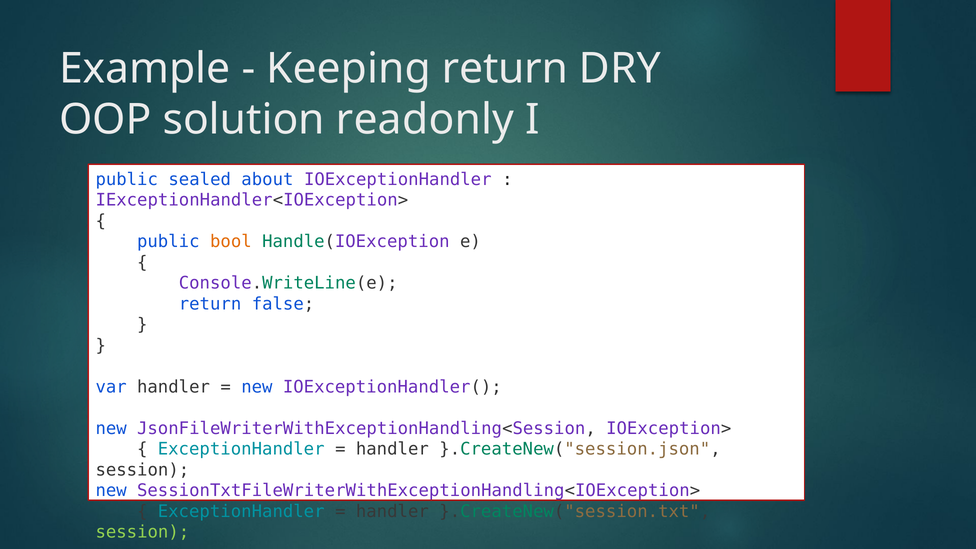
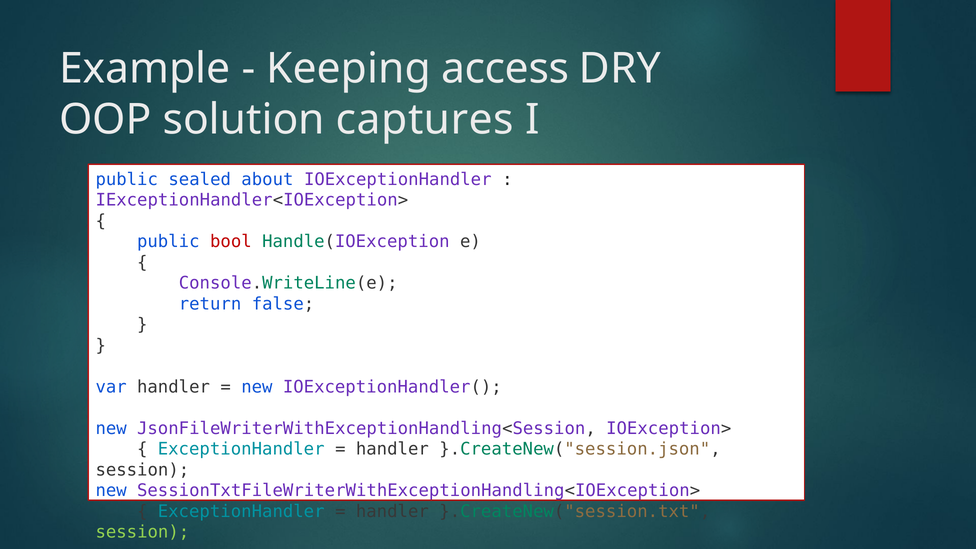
Keeping return: return -> access
readonly: readonly -> captures
bool colour: orange -> red
